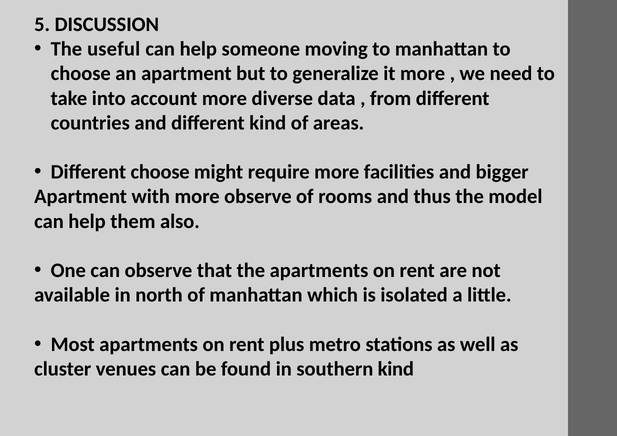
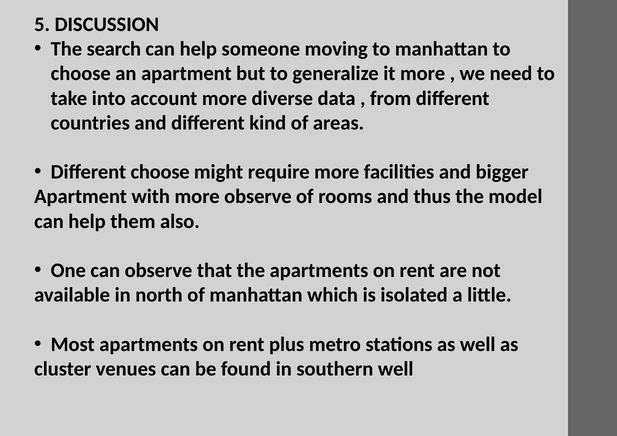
useful: useful -> search
southern kind: kind -> well
